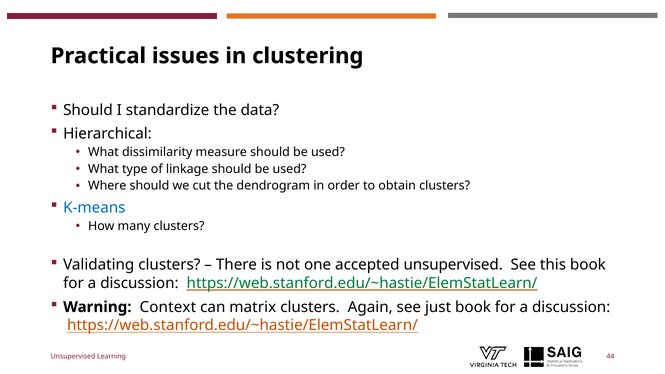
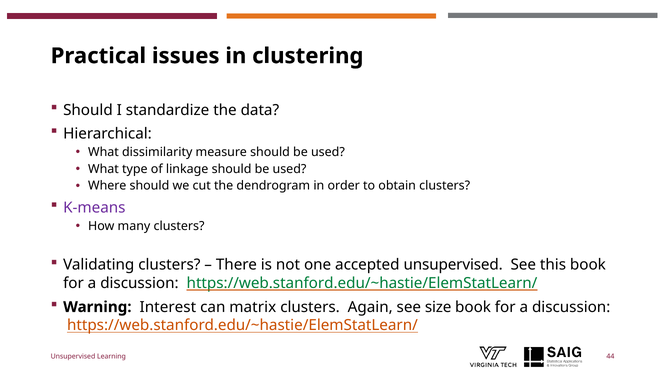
K-means colour: blue -> purple
Context: Context -> Interest
just: just -> size
